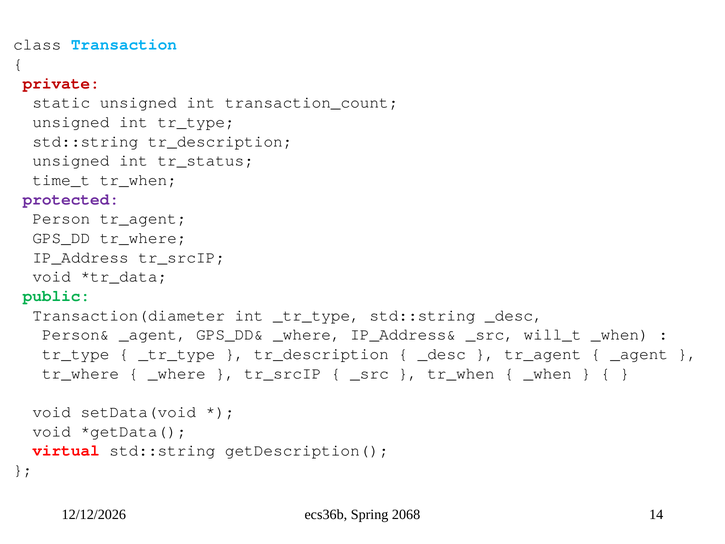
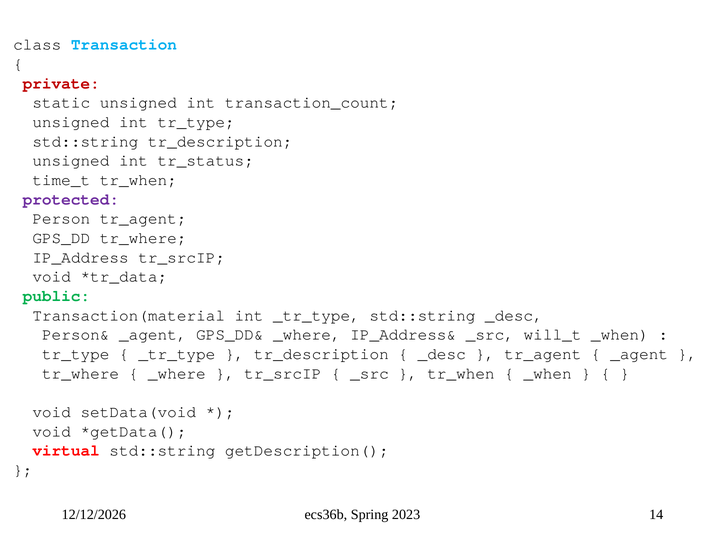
Transaction(diameter: Transaction(diameter -> Transaction(material
2068: 2068 -> 2023
